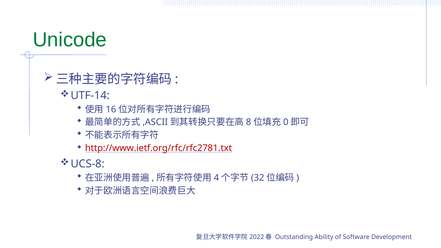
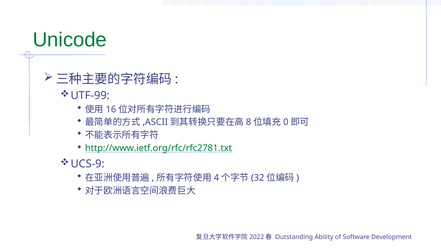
UTF-14: UTF-14 -> UTF-99
http://www.ietf.org/rfc/rfc2781.txt colour: red -> green
UCS-8: UCS-8 -> UCS-9
